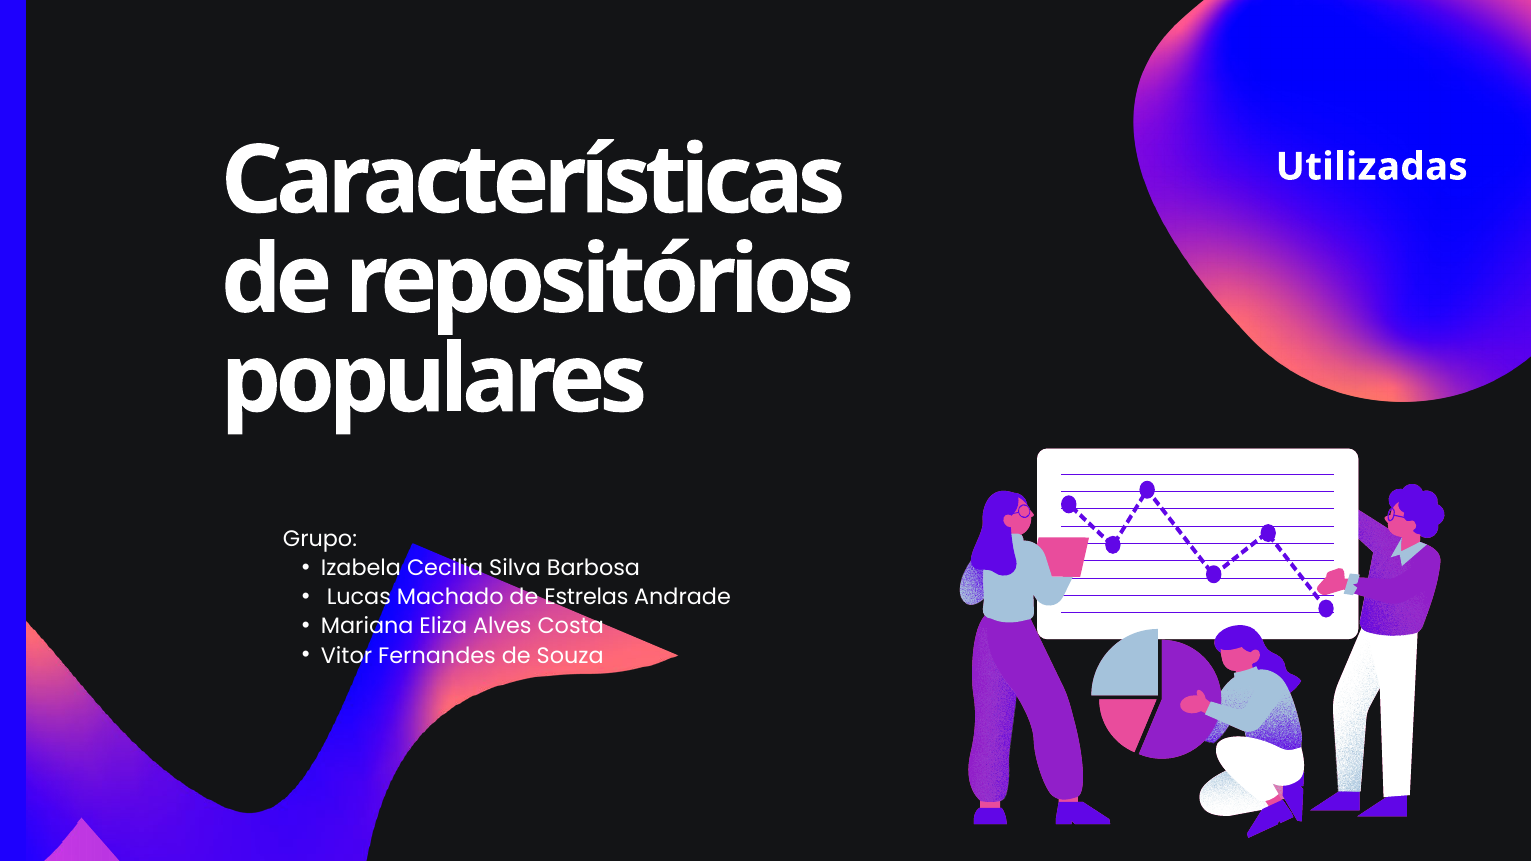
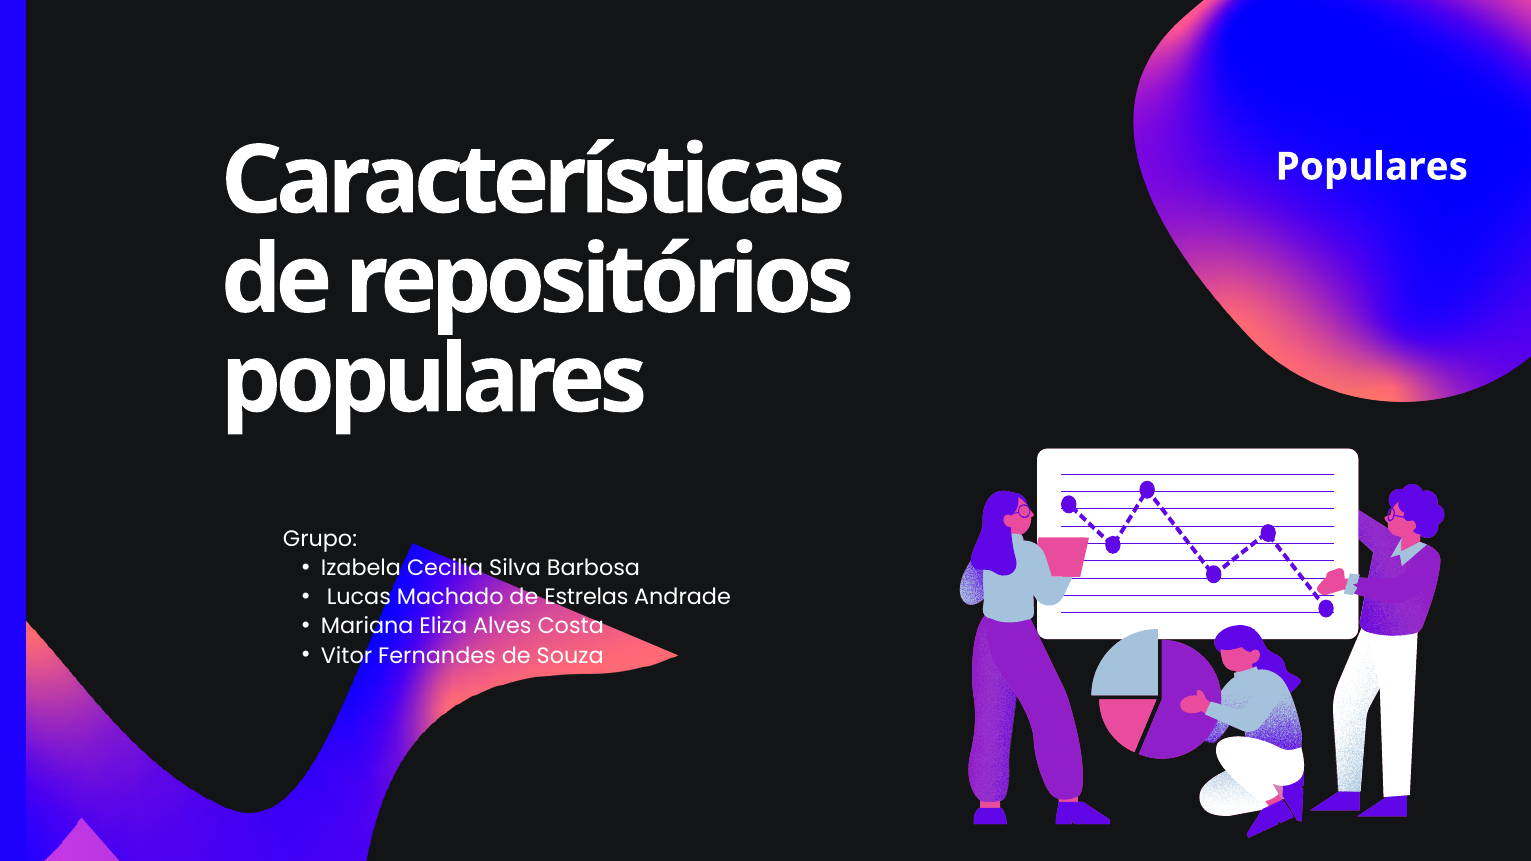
Utilizadas at (1372, 167): Utilizadas -> Populares
